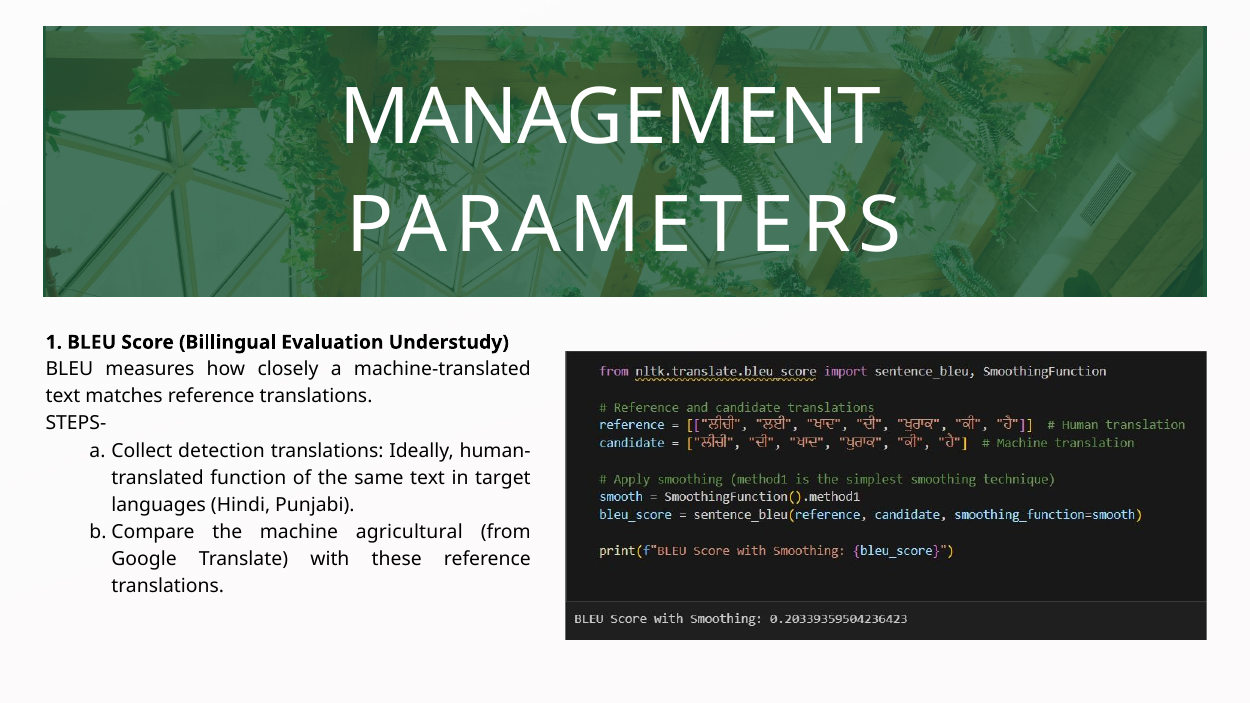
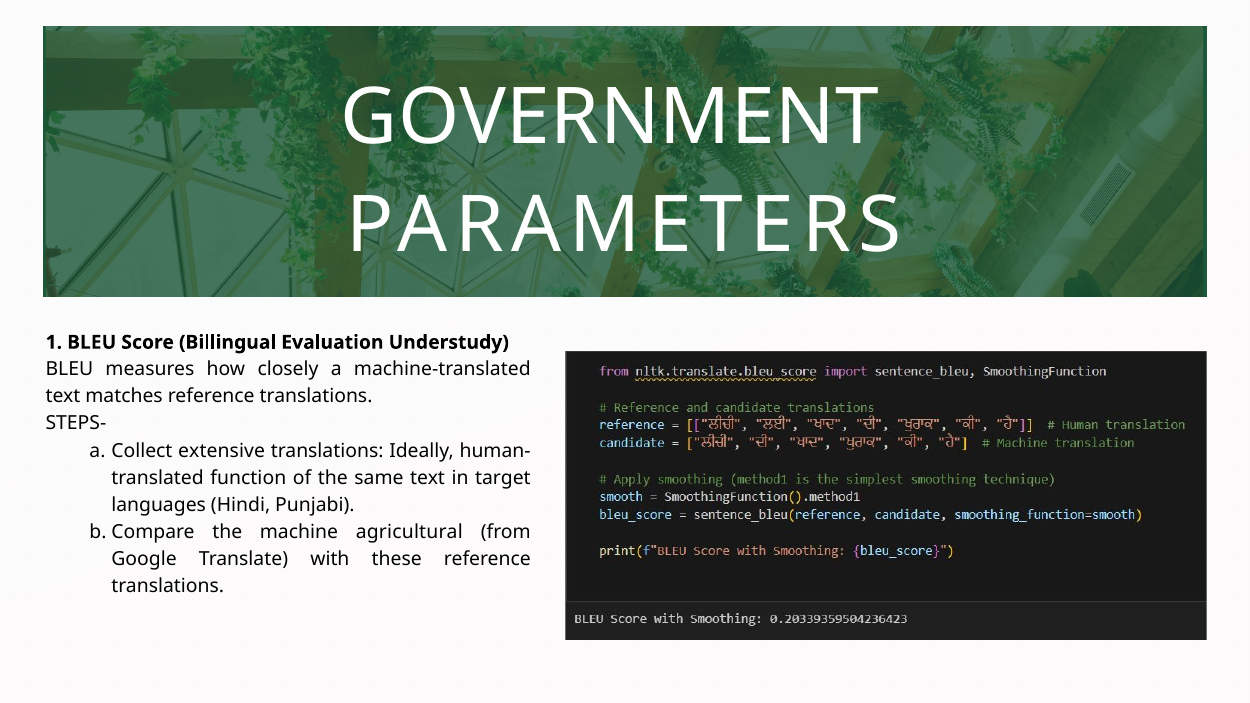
MANAGEMENT: MANAGEMENT -> GOVERNMENT
detection: detection -> extensive
